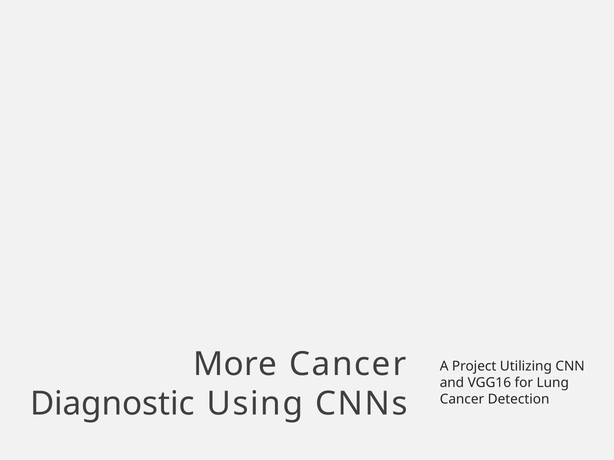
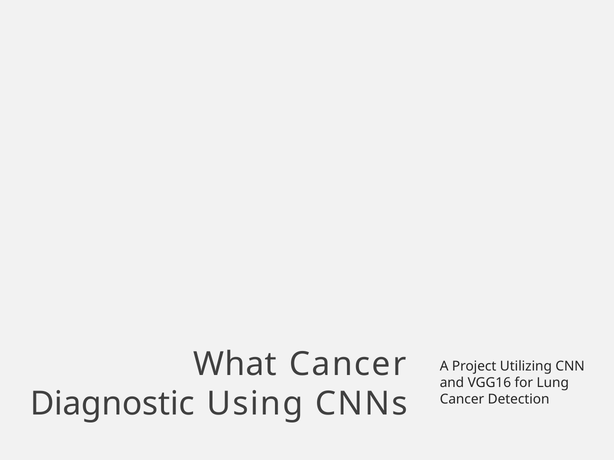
More: More -> What
